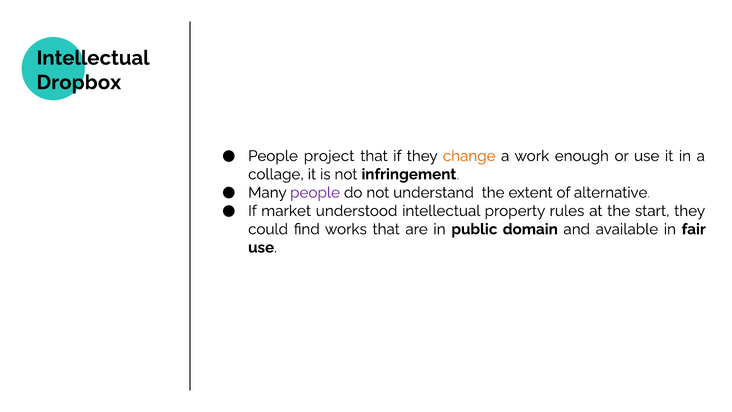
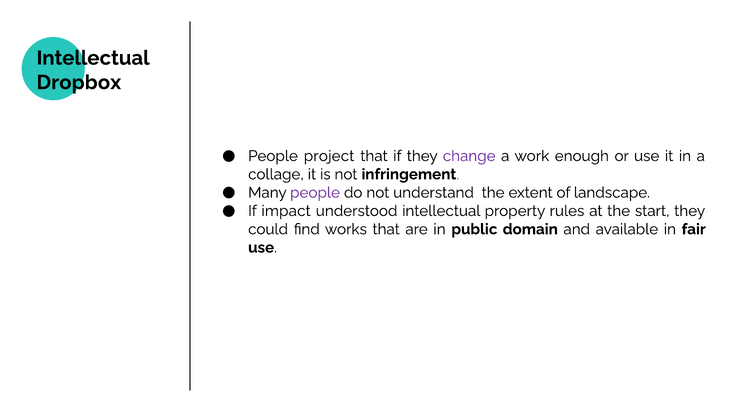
change colour: orange -> purple
alternative: alternative -> landscape
market: market -> impact
